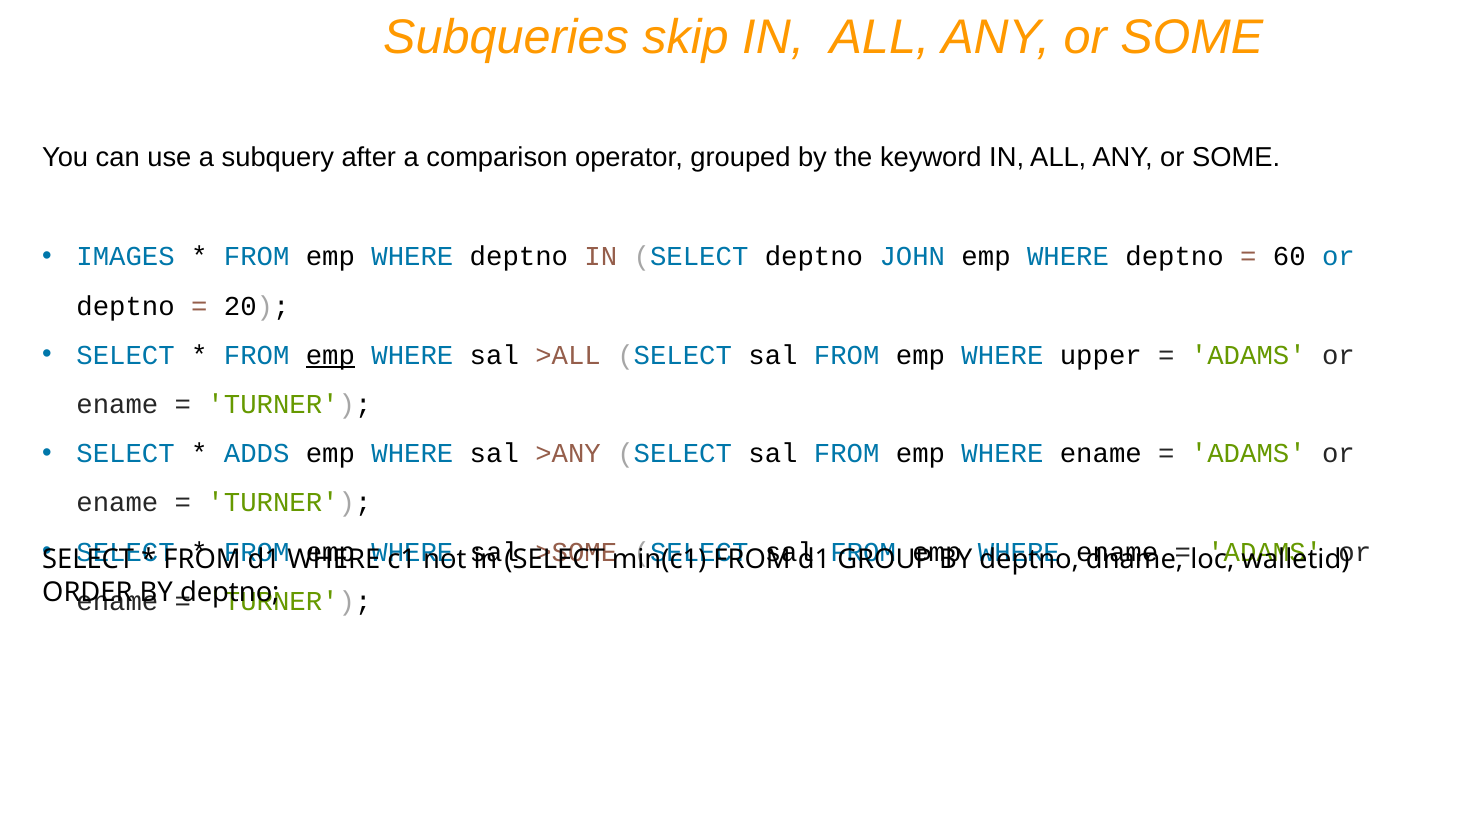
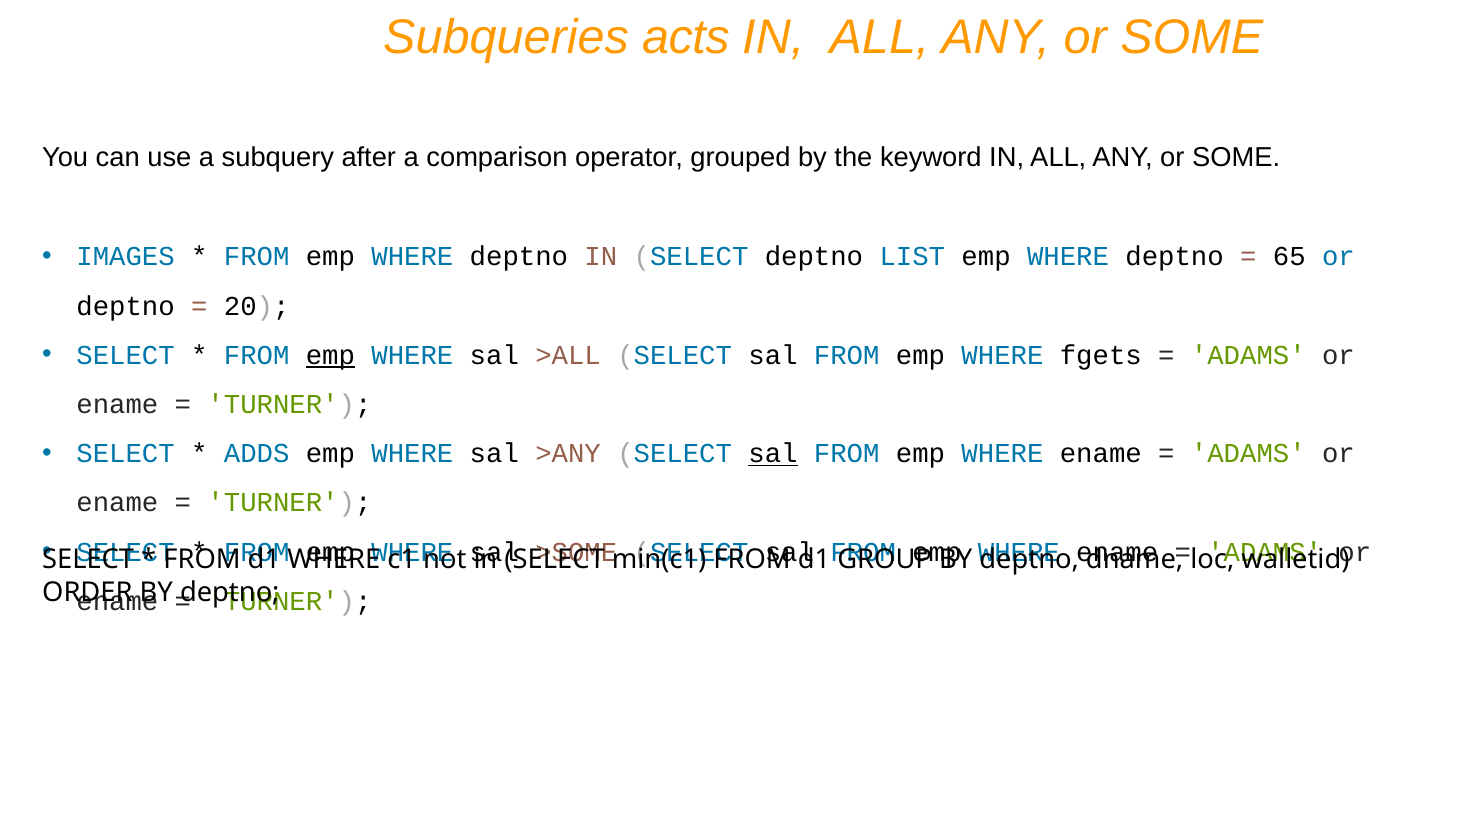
skip: skip -> acts
JOHN: JOHN -> LIST
60: 60 -> 65
upper: upper -> fgets
sal at (773, 453) underline: none -> present
